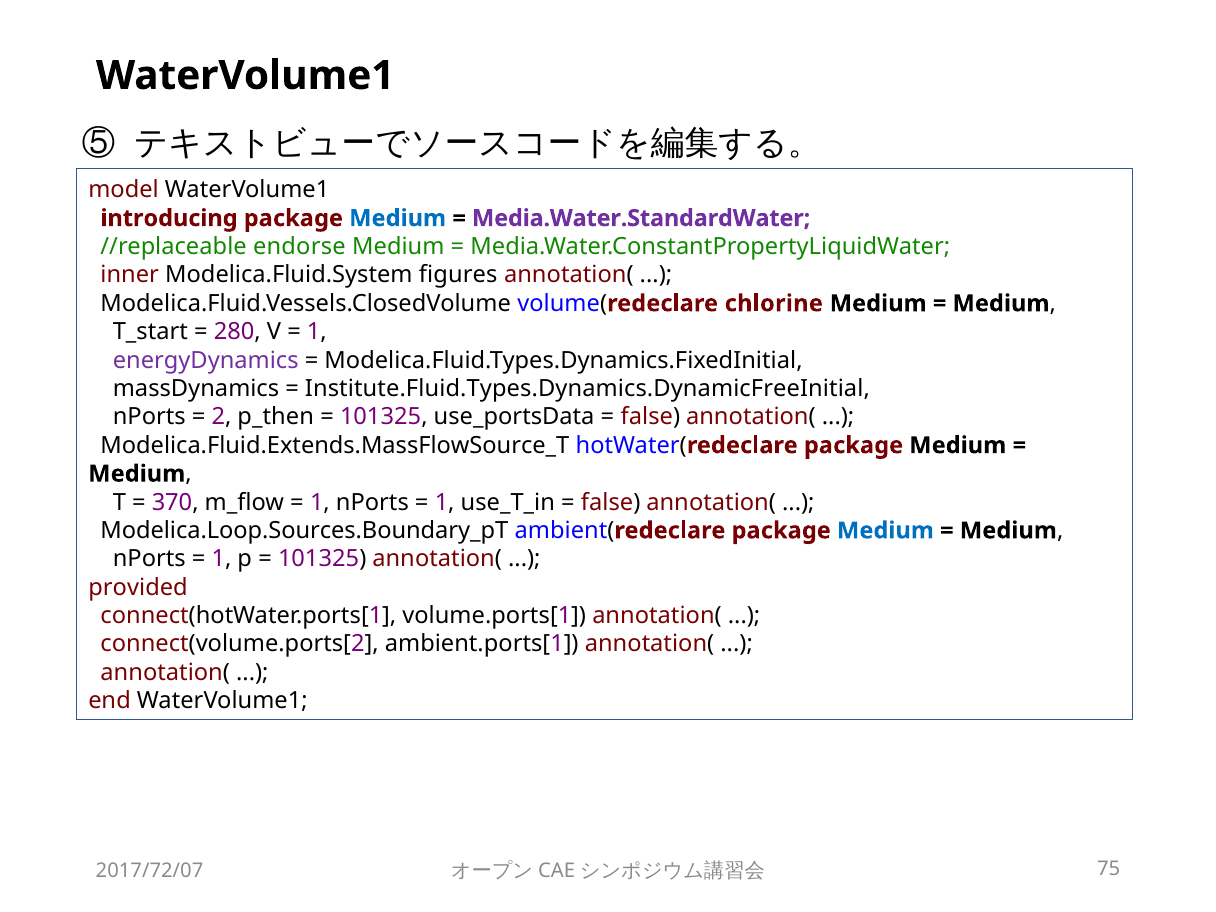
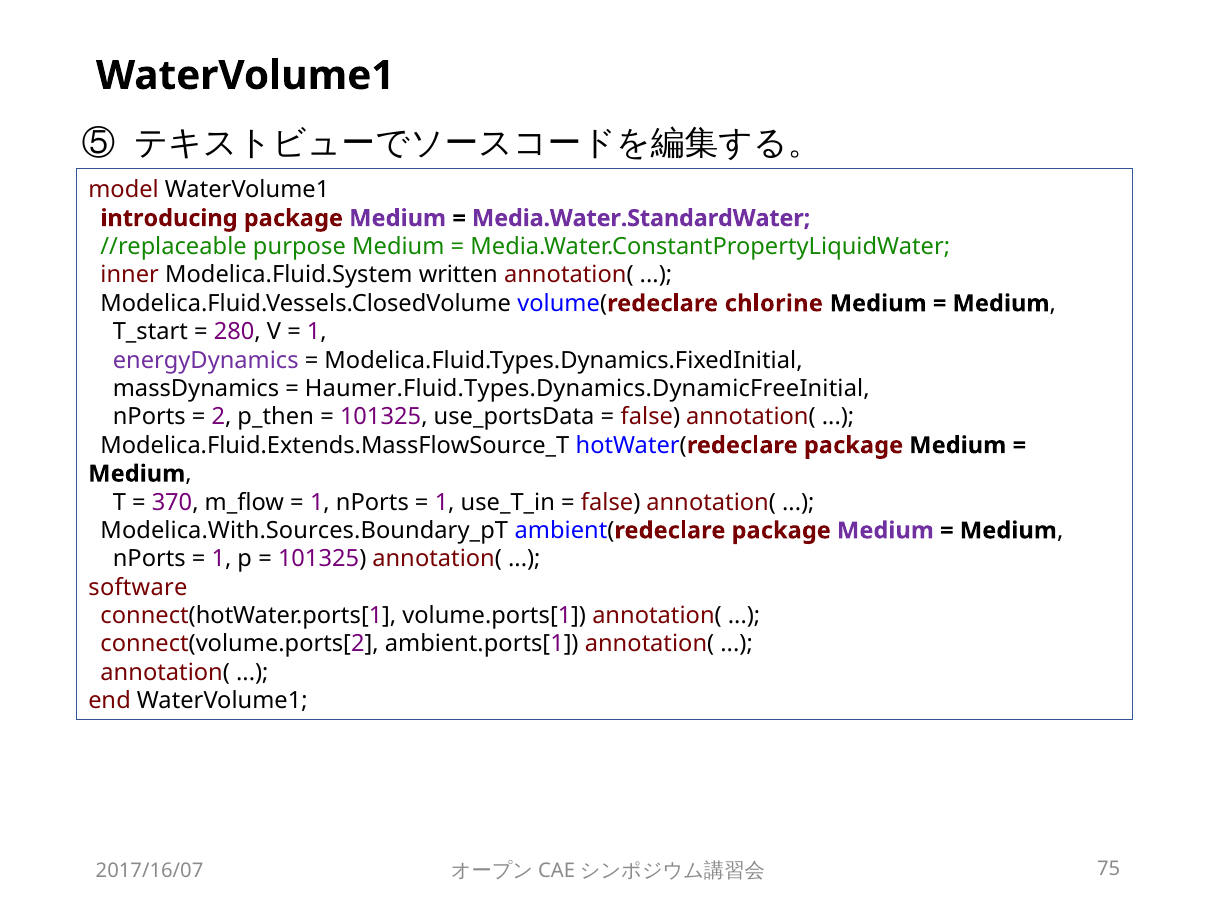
Medium at (398, 218) colour: blue -> purple
endorse: endorse -> purpose
figures: figures -> written
Institute.Fluid.Types.Dynamics.DynamicFreeInitial: Institute.Fluid.Types.Dynamics.DynamicFreeInitial -> Haumer.Fluid.Types.Dynamics.DynamicFreeInitial
Modelica.Loop.Sources.Boundary_pT: Modelica.Loop.Sources.Boundary_pT -> Modelica.With.Sources.Boundary_pT
Medium at (885, 531) colour: blue -> purple
provided: provided -> software
2017/72/07: 2017/72/07 -> 2017/16/07
